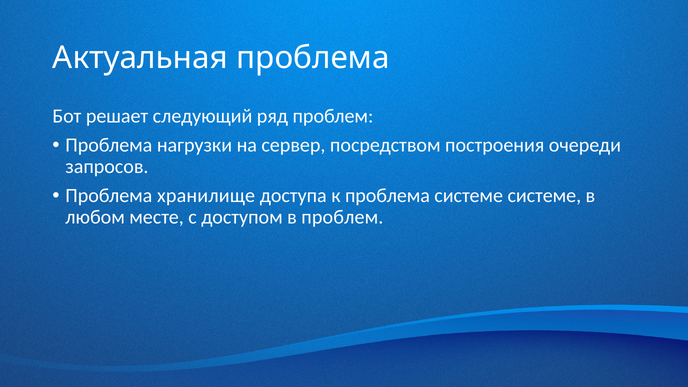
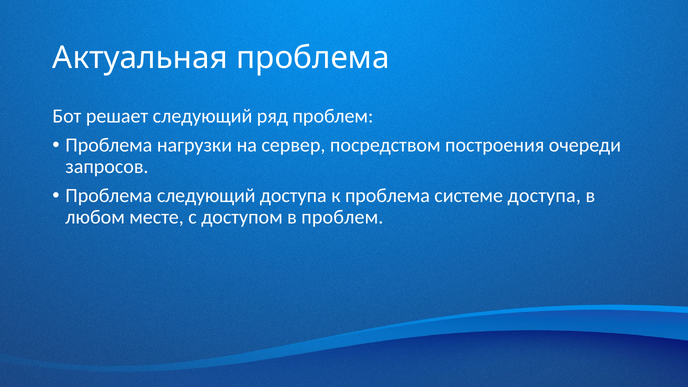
Проблема хранилище: хранилище -> следующий
системе системе: системе -> доступа
